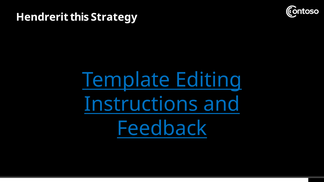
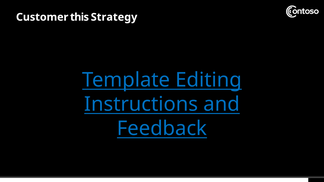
Hendrerit: Hendrerit -> Customer
